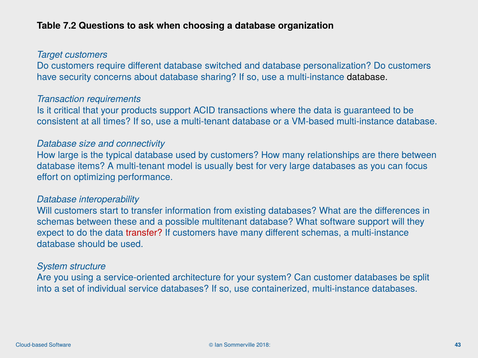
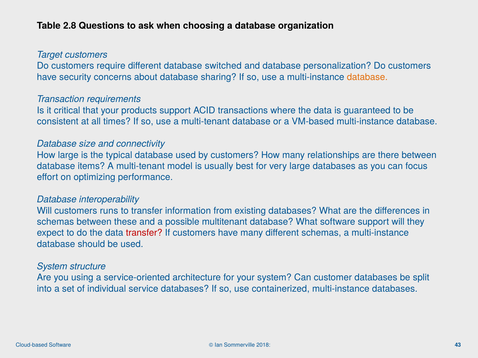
7.2: 7.2 -> 2.8
database at (367, 77) colour: black -> orange
start: start -> runs
